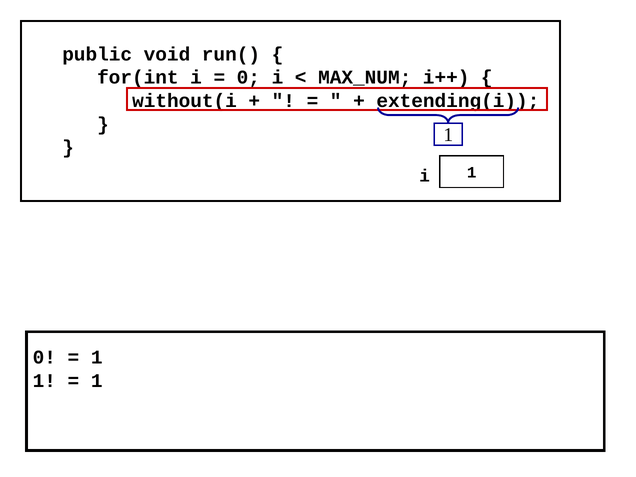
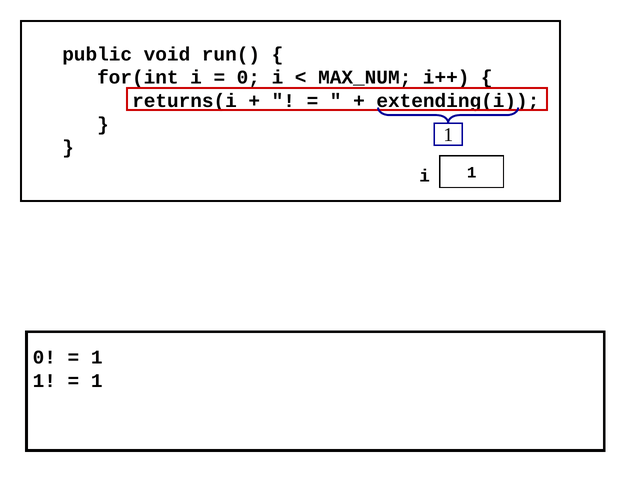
without(i: without(i -> returns(i
